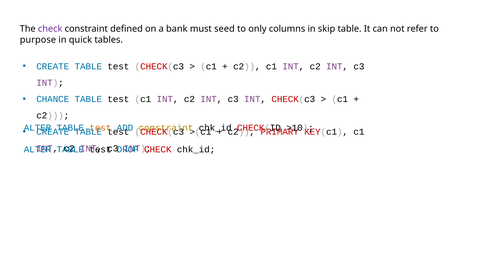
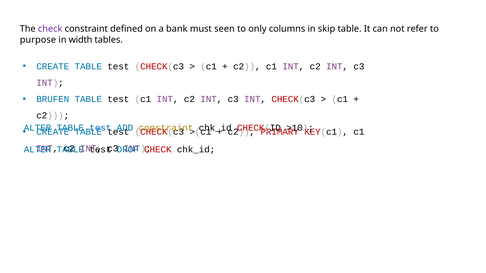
seed: seed -> seen
quick: quick -> width
CHANCE: CHANCE -> BRUFEN
test at (100, 128) colour: orange -> blue
